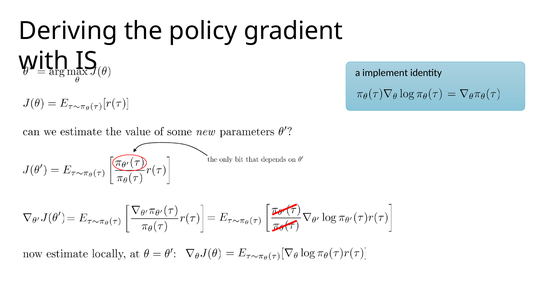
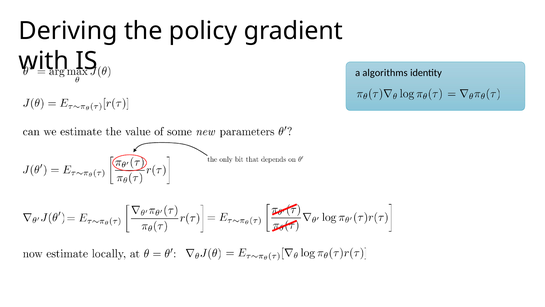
implement: implement -> algorithms
